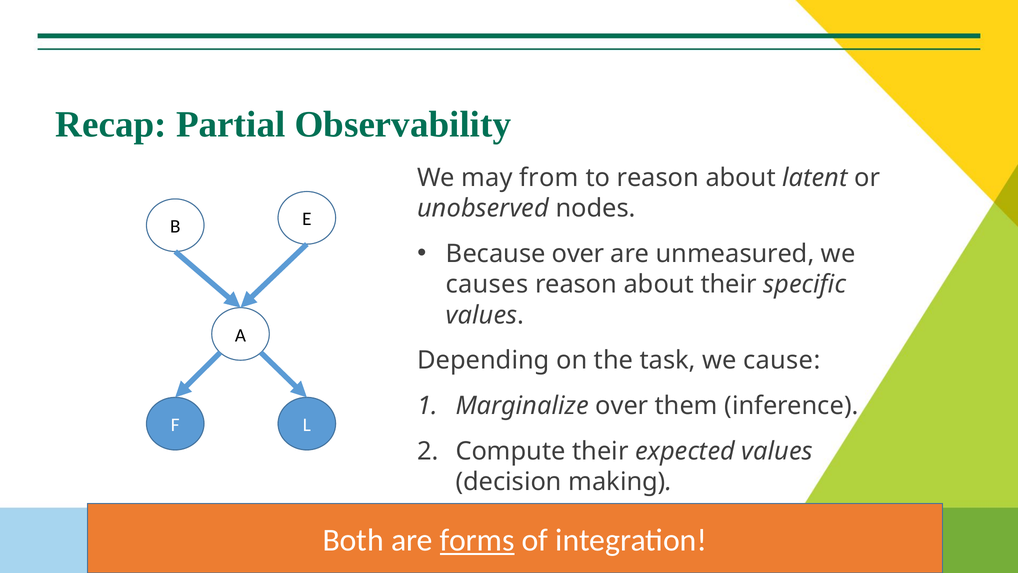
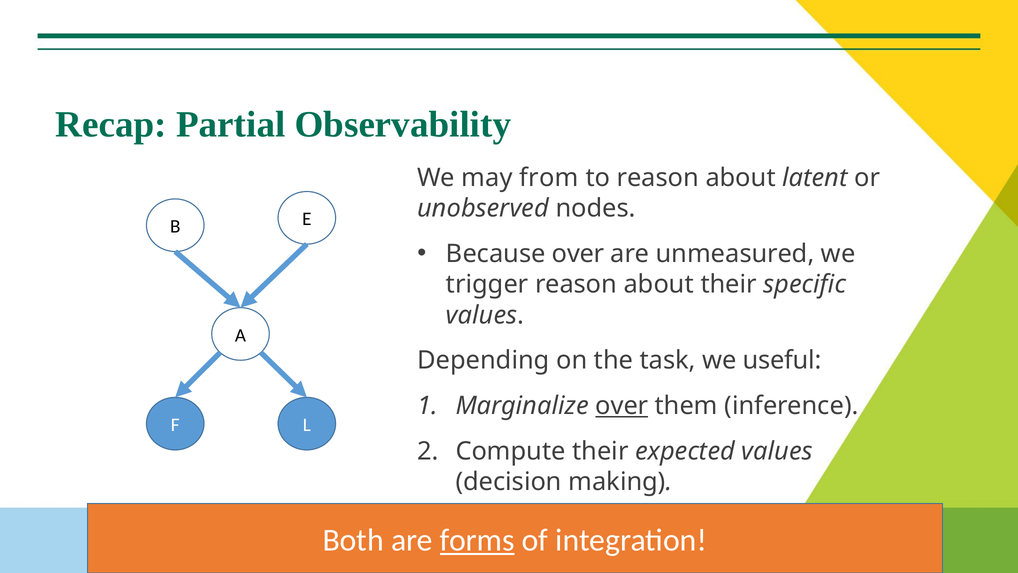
causes: causes -> trigger
cause: cause -> useful
over at (622, 406) underline: none -> present
